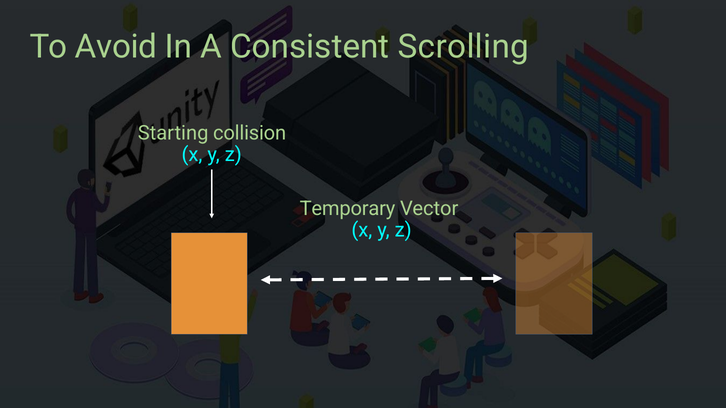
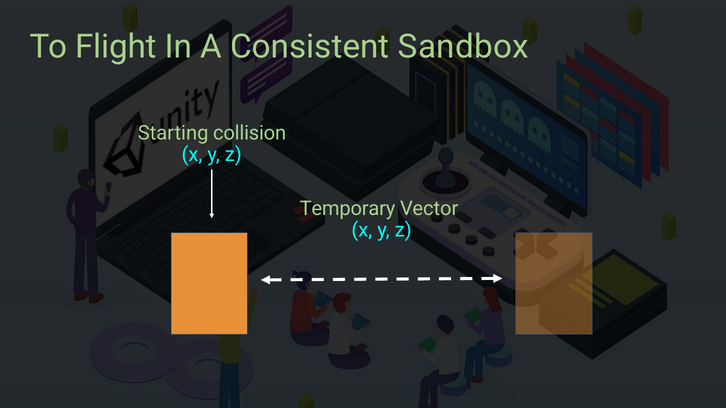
Avoid: Avoid -> Flight
Scrolling: Scrolling -> Sandbox
